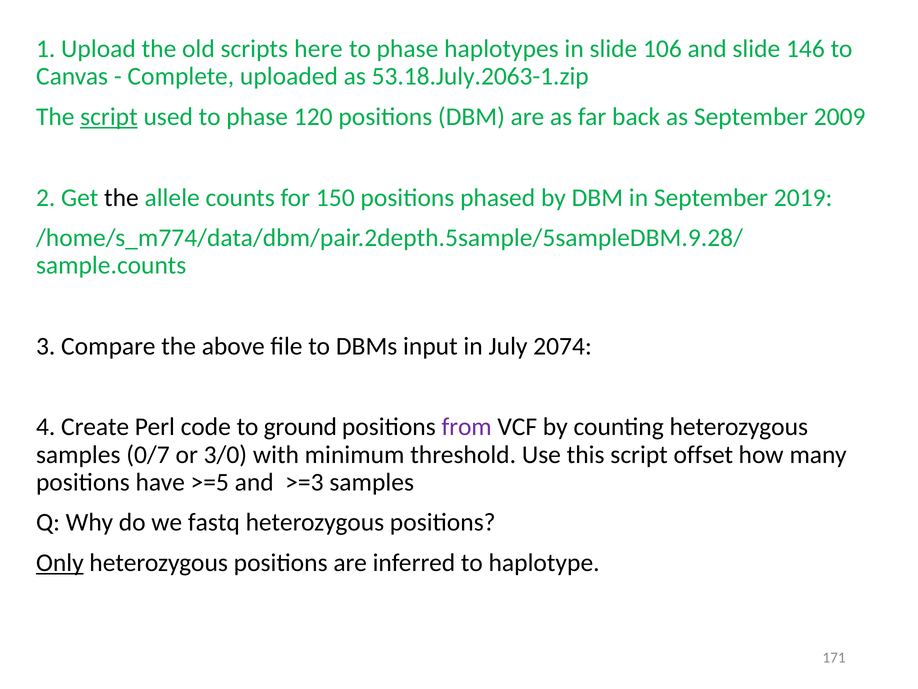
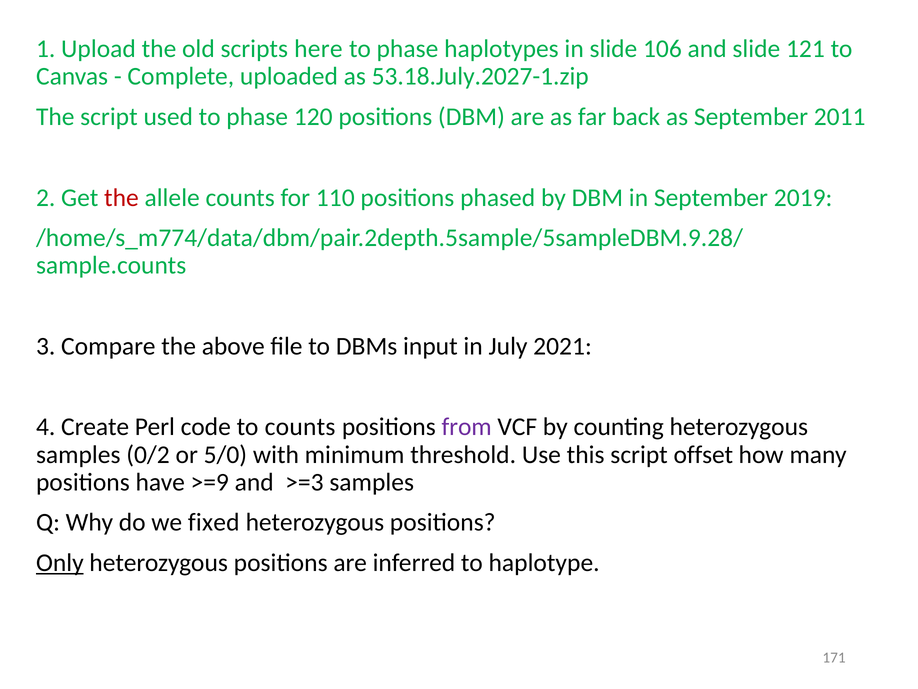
146: 146 -> 121
53.18.July.2063-1.zip: 53.18.July.2063-1.zip -> 53.18.July.2027-1.zip
script at (109, 117) underline: present -> none
2009: 2009 -> 2011
the at (121, 197) colour: black -> red
150: 150 -> 110
2074: 2074 -> 2021
to ground: ground -> counts
0/7: 0/7 -> 0/2
3/0: 3/0 -> 5/0
>=5: >=5 -> >=9
fastq: fastq -> fixed
